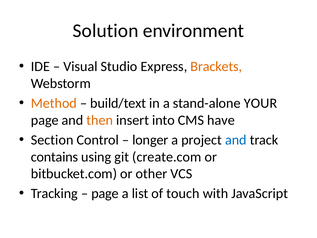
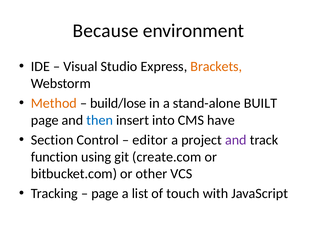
Solution: Solution -> Because
build/text: build/text -> build/lose
YOUR: YOUR -> BUILT
then colour: orange -> blue
longer: longer -> editor
and at (236, 140) colour: blue -> purple
contains: contains -> function
